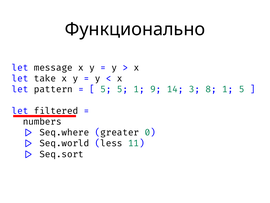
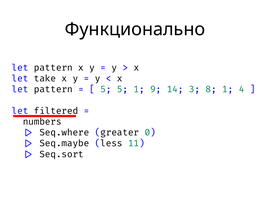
message at (53, 67): message -> pattern
1 5: 5 -> 4
Seq.world: Seq.world -> Seq.maybe
